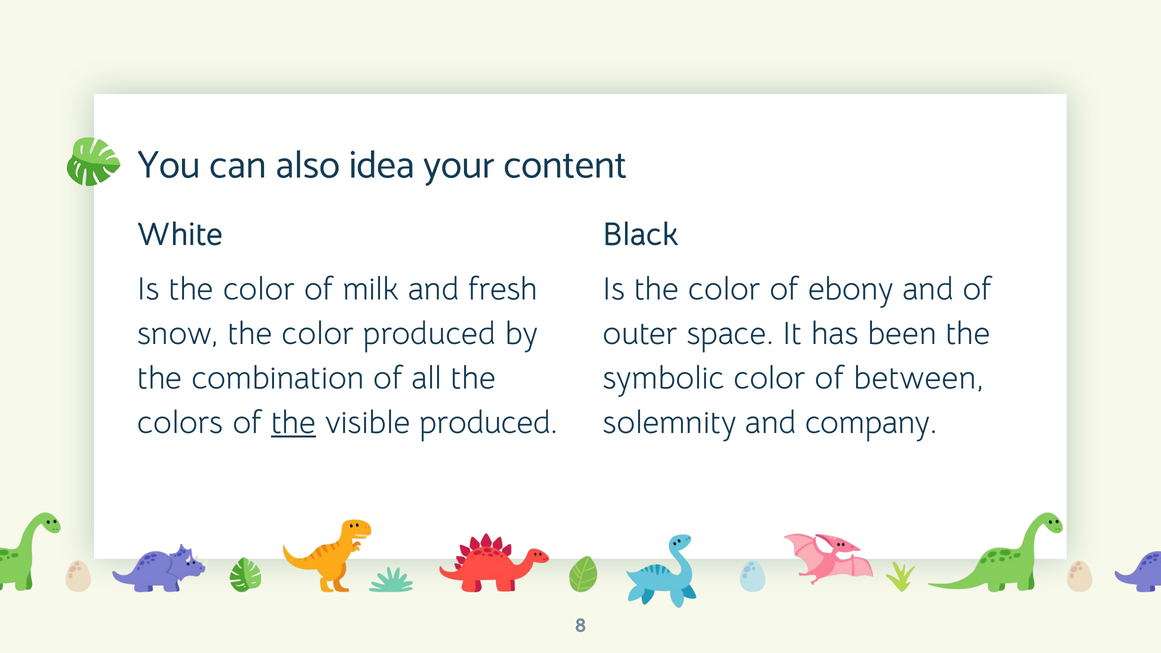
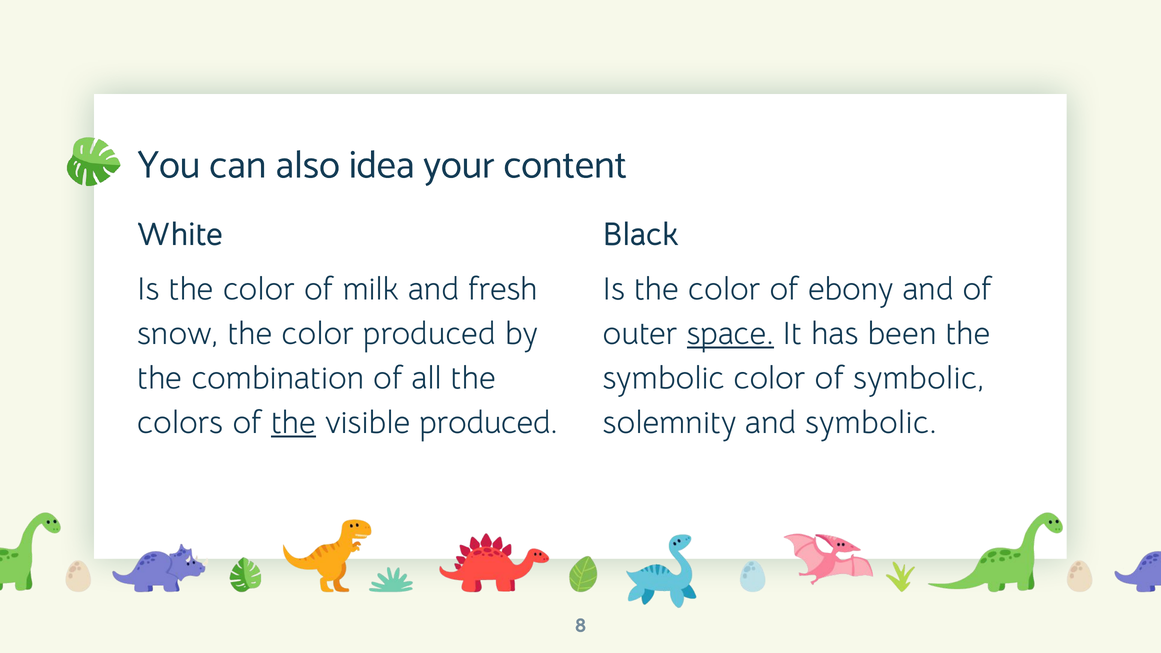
space underline: none -> present
of between: between -> symbolic
and company: company -> symbolic
